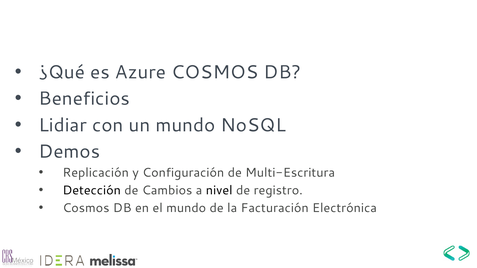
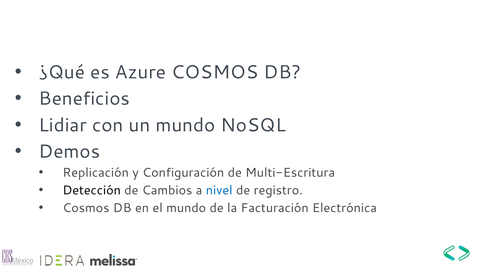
nivel colour: black -> blue
